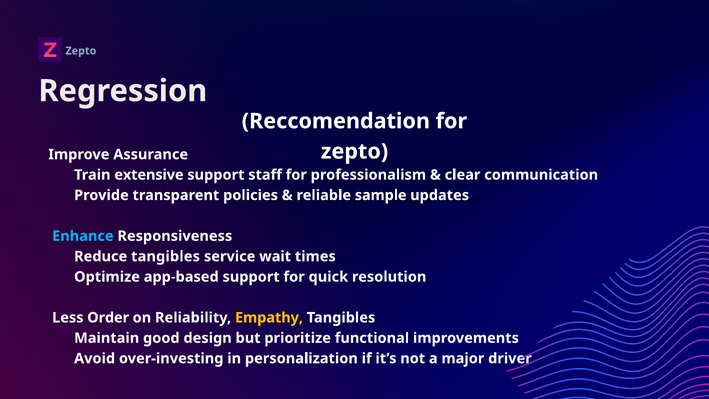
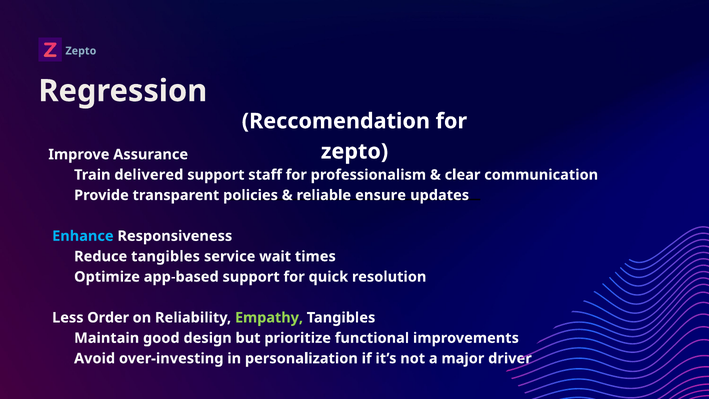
extensive: extensive -> delivered
sample: sample -> ensure
Empathy colour: yellow -> light green
